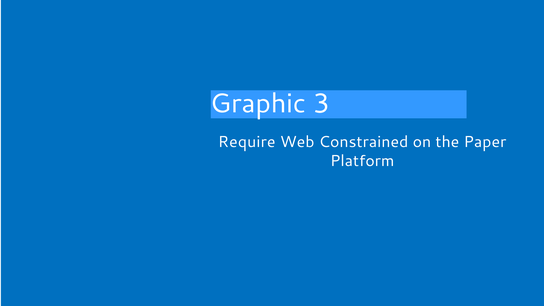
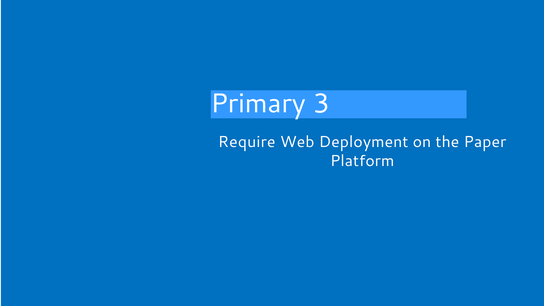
Graphic: Graphic -> Primary
Constrained: Constrained -> Deployment
